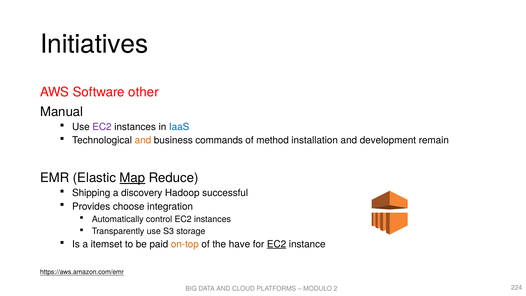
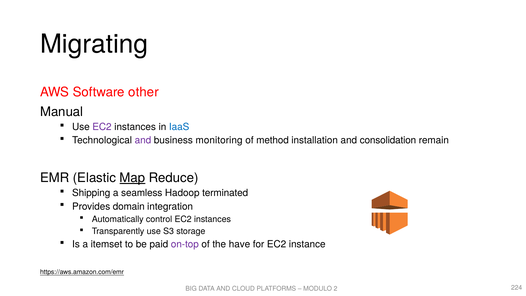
Initiatives: Initiatives -> Migrating
and at (143, 140) colour: orange -> purple
commands: commands -> monitoring
development: development -> consolidation
discovery: discovery -> seamless
successful: successful -> terminated
choose: choose -> domain
on-top colour: orange -> purple
EC2 at (277, 244) underline: present -> none
